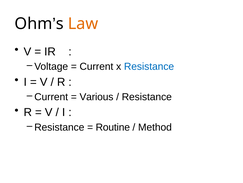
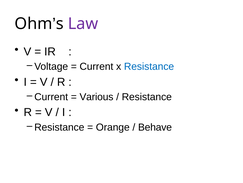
Law colour: orange -> purple
Routine: Routine -> Orange
Method: Method -> Behave
